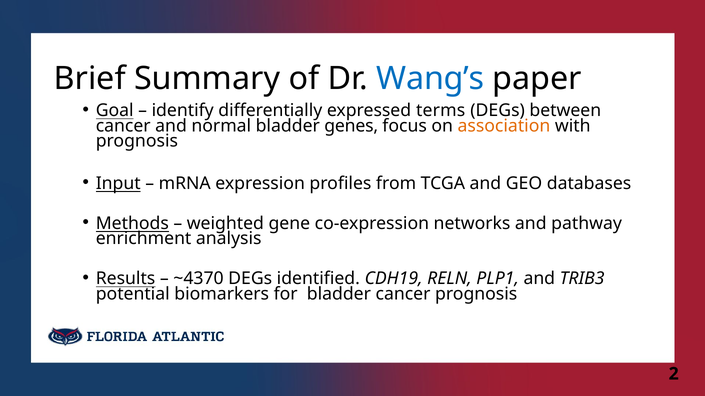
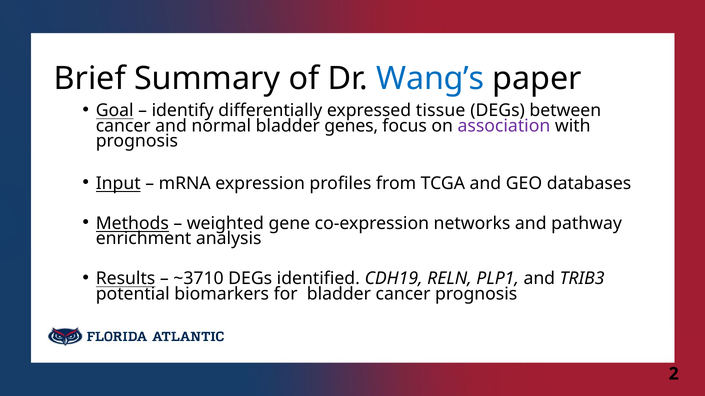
terms: terms -> tissue
association colour: orange -> purple
~4370: ~4370 -> ~3710
